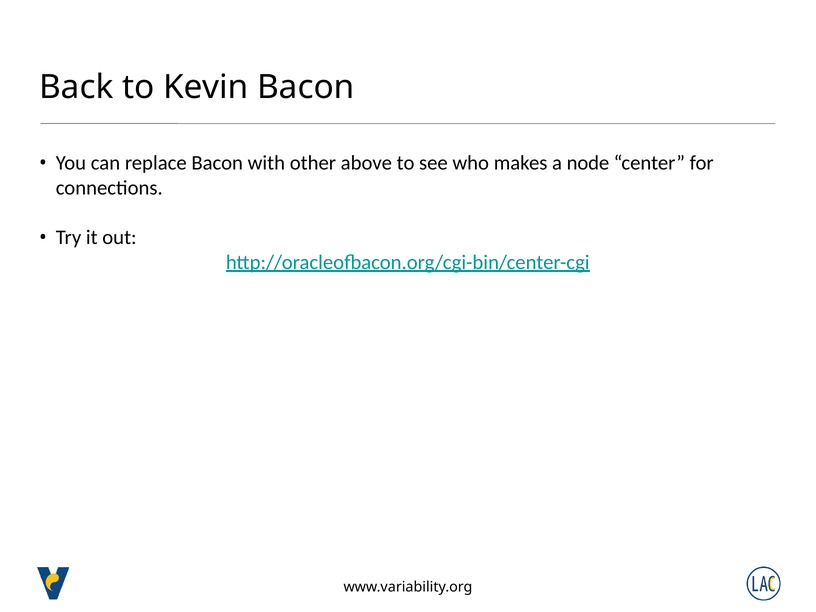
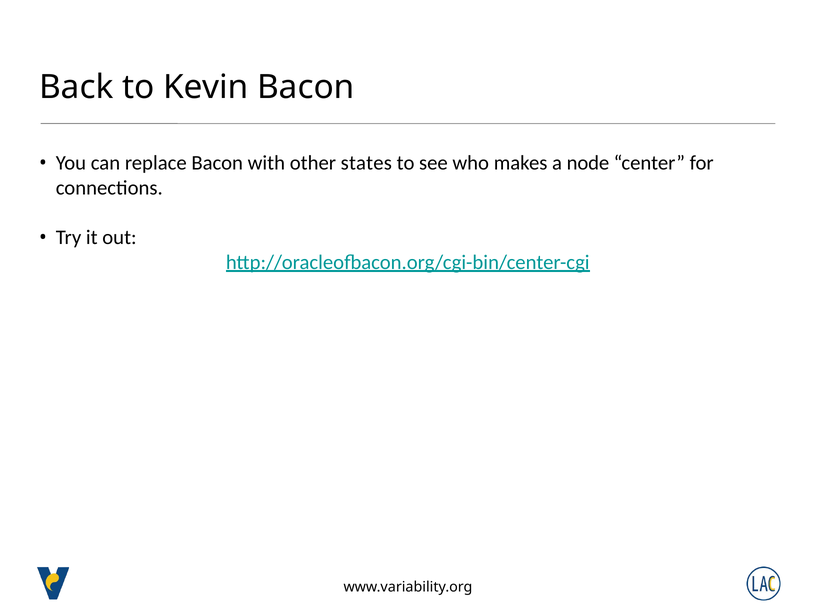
above: above -> states
